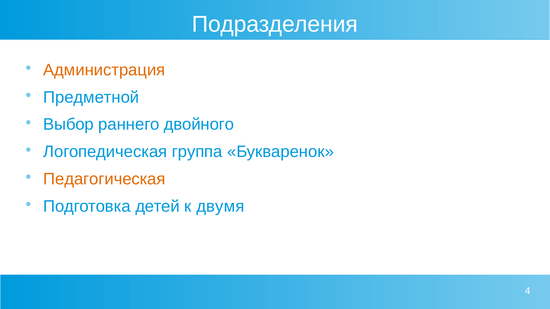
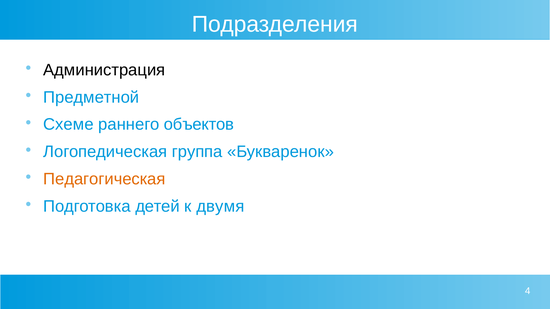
Администрация colour: orange -> black
Выбор: Выбор -> Схеме
двойного: двойного -> объектов
